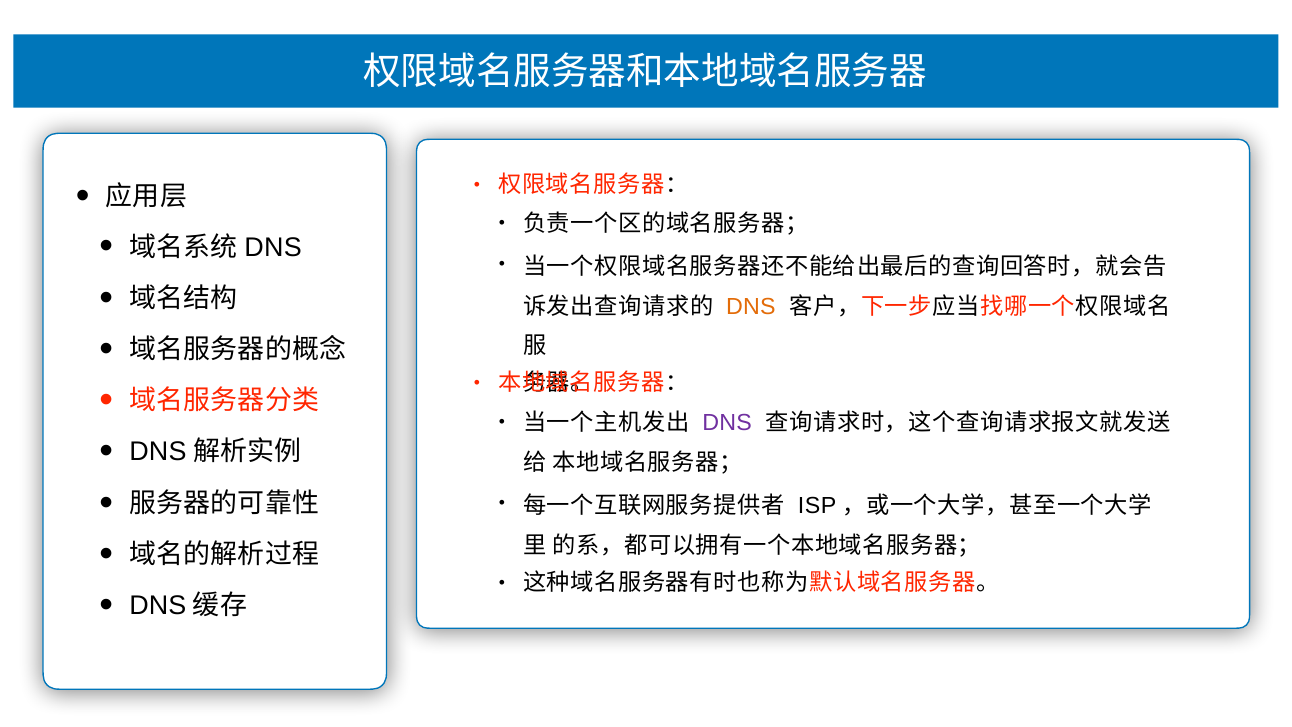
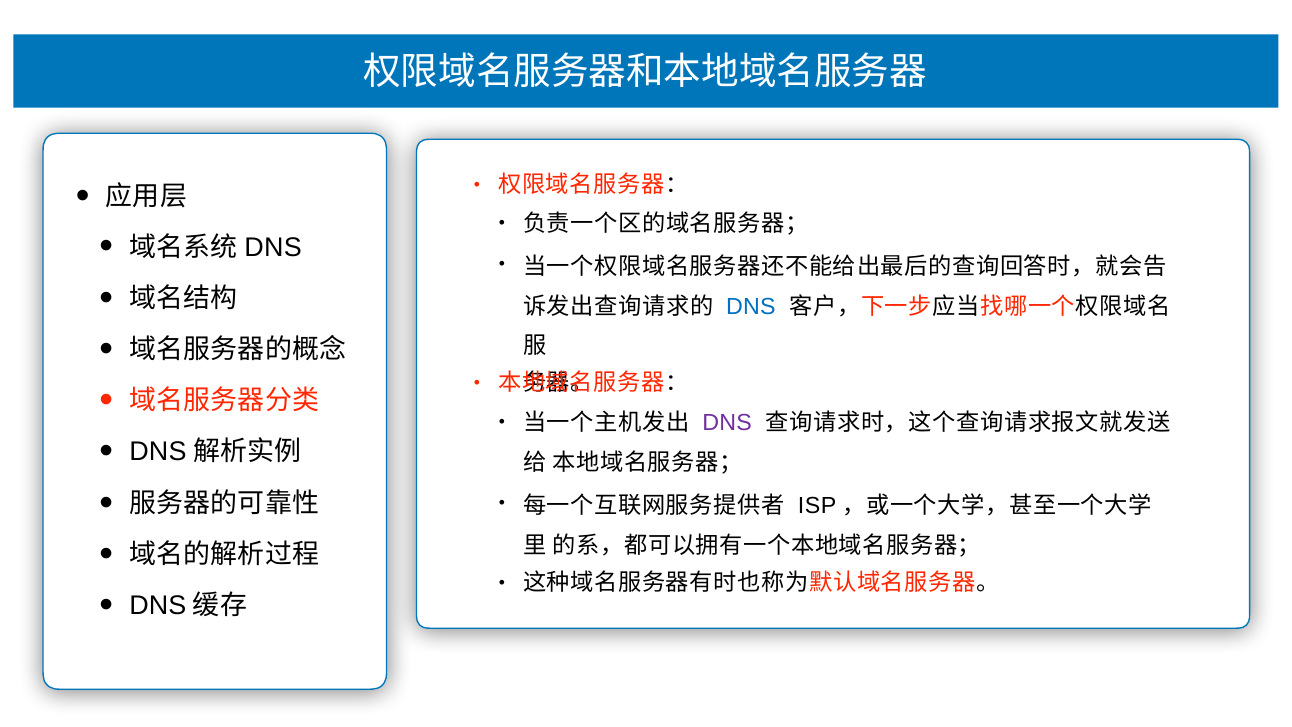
DNS at (751, 307) colour: orange -> blue
